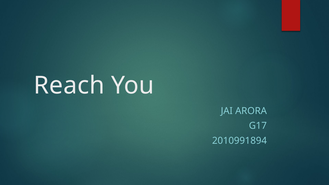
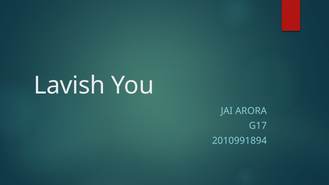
Reach: Reach -> Lavish
